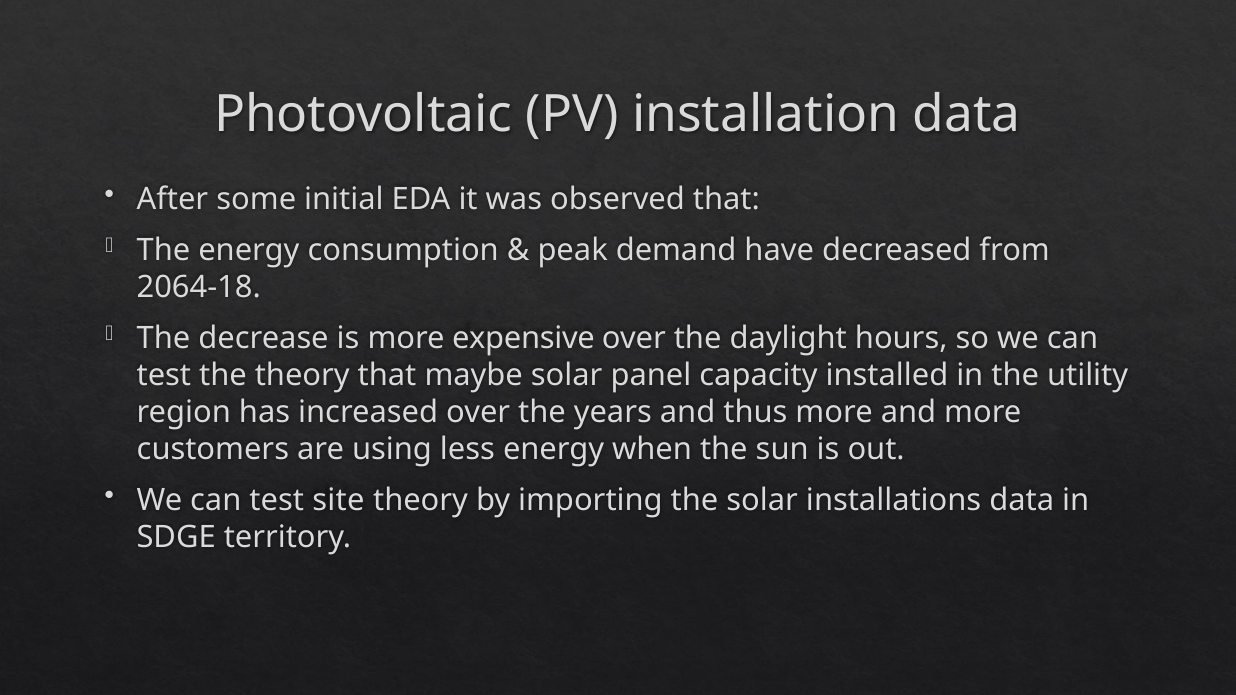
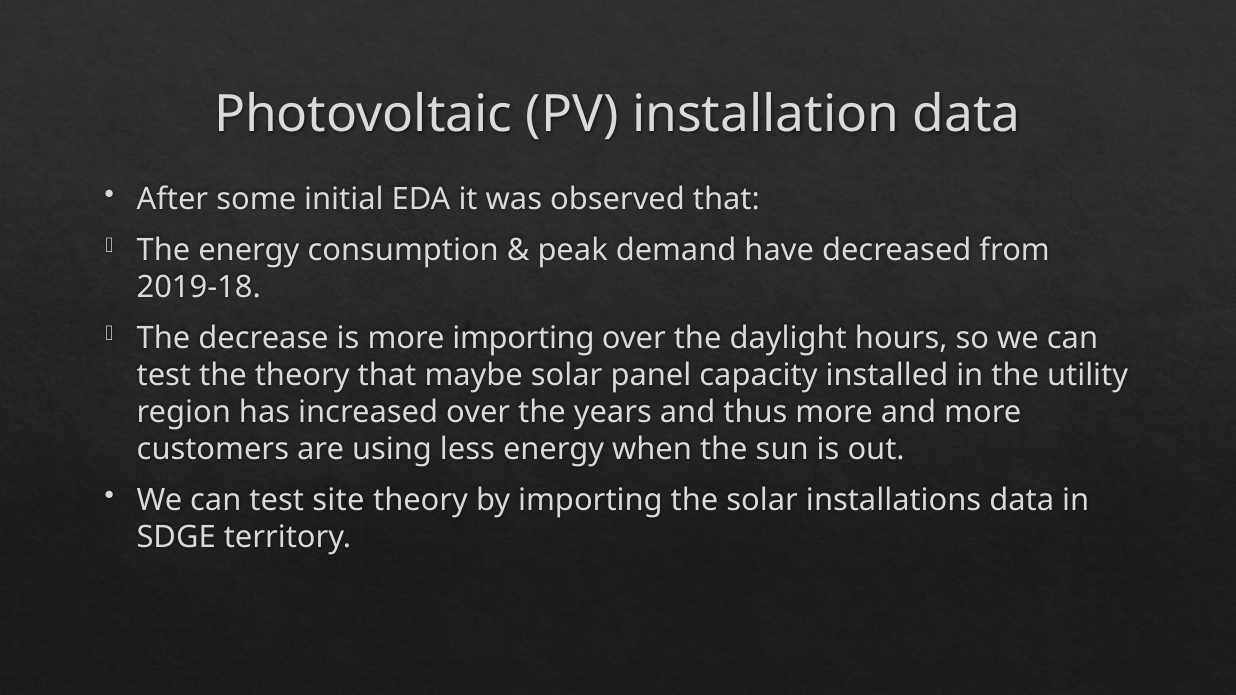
2064-18: 2064-18 -> 2019-18
more expensive: expensive -> importing
